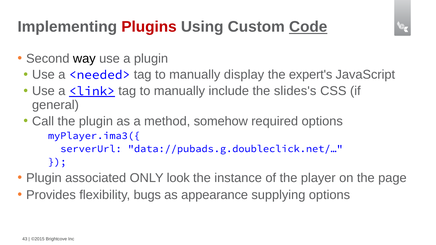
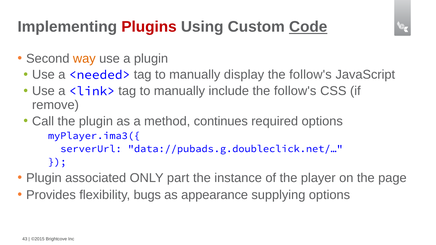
way colour: black -> orange
expert's at (311, 75): expert's -> follow's
<link> underline: present -> none
include the slides's: slides's -> follow's
general: general -> remove
somehow: somehow -> continues
look: look -> part
